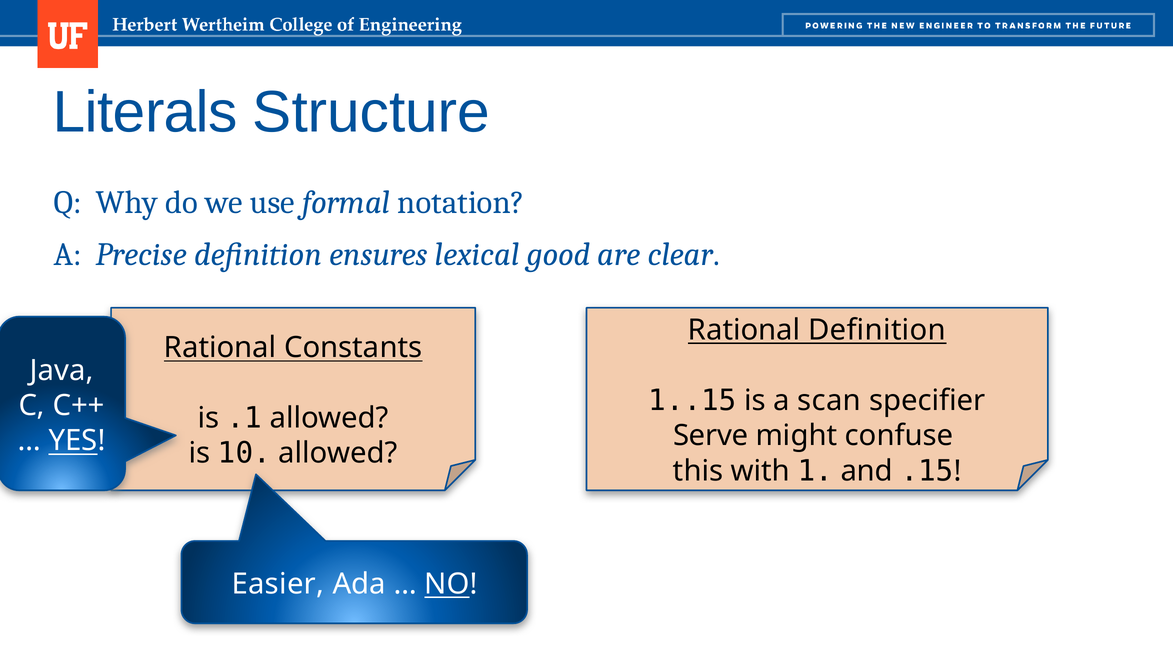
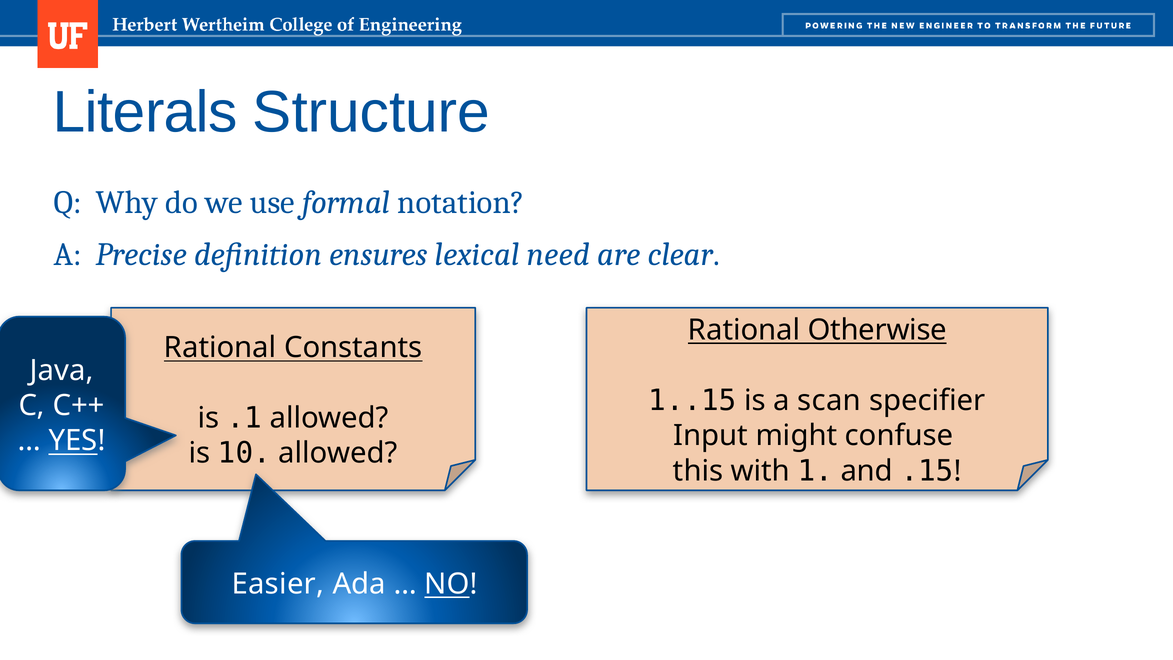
good: good -> need
Rational Definition: Definition -> Otherwise
Serve: Serve -> Input
